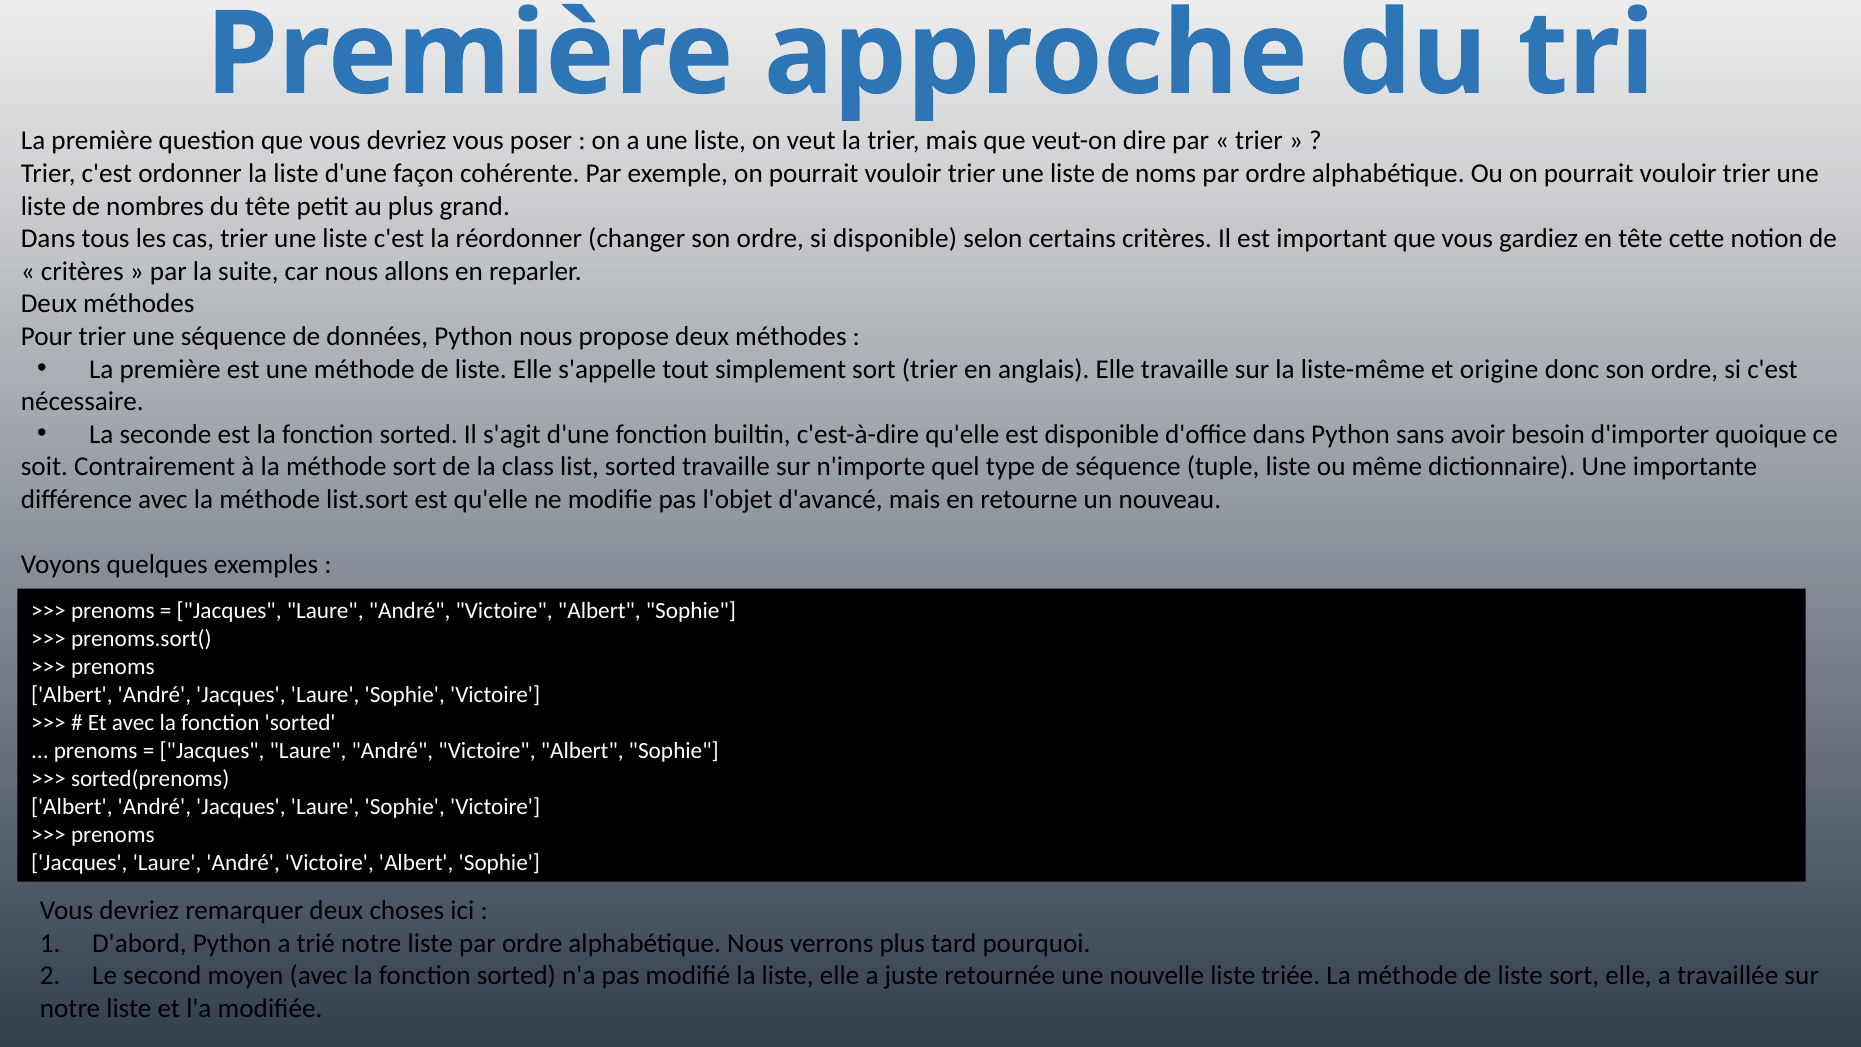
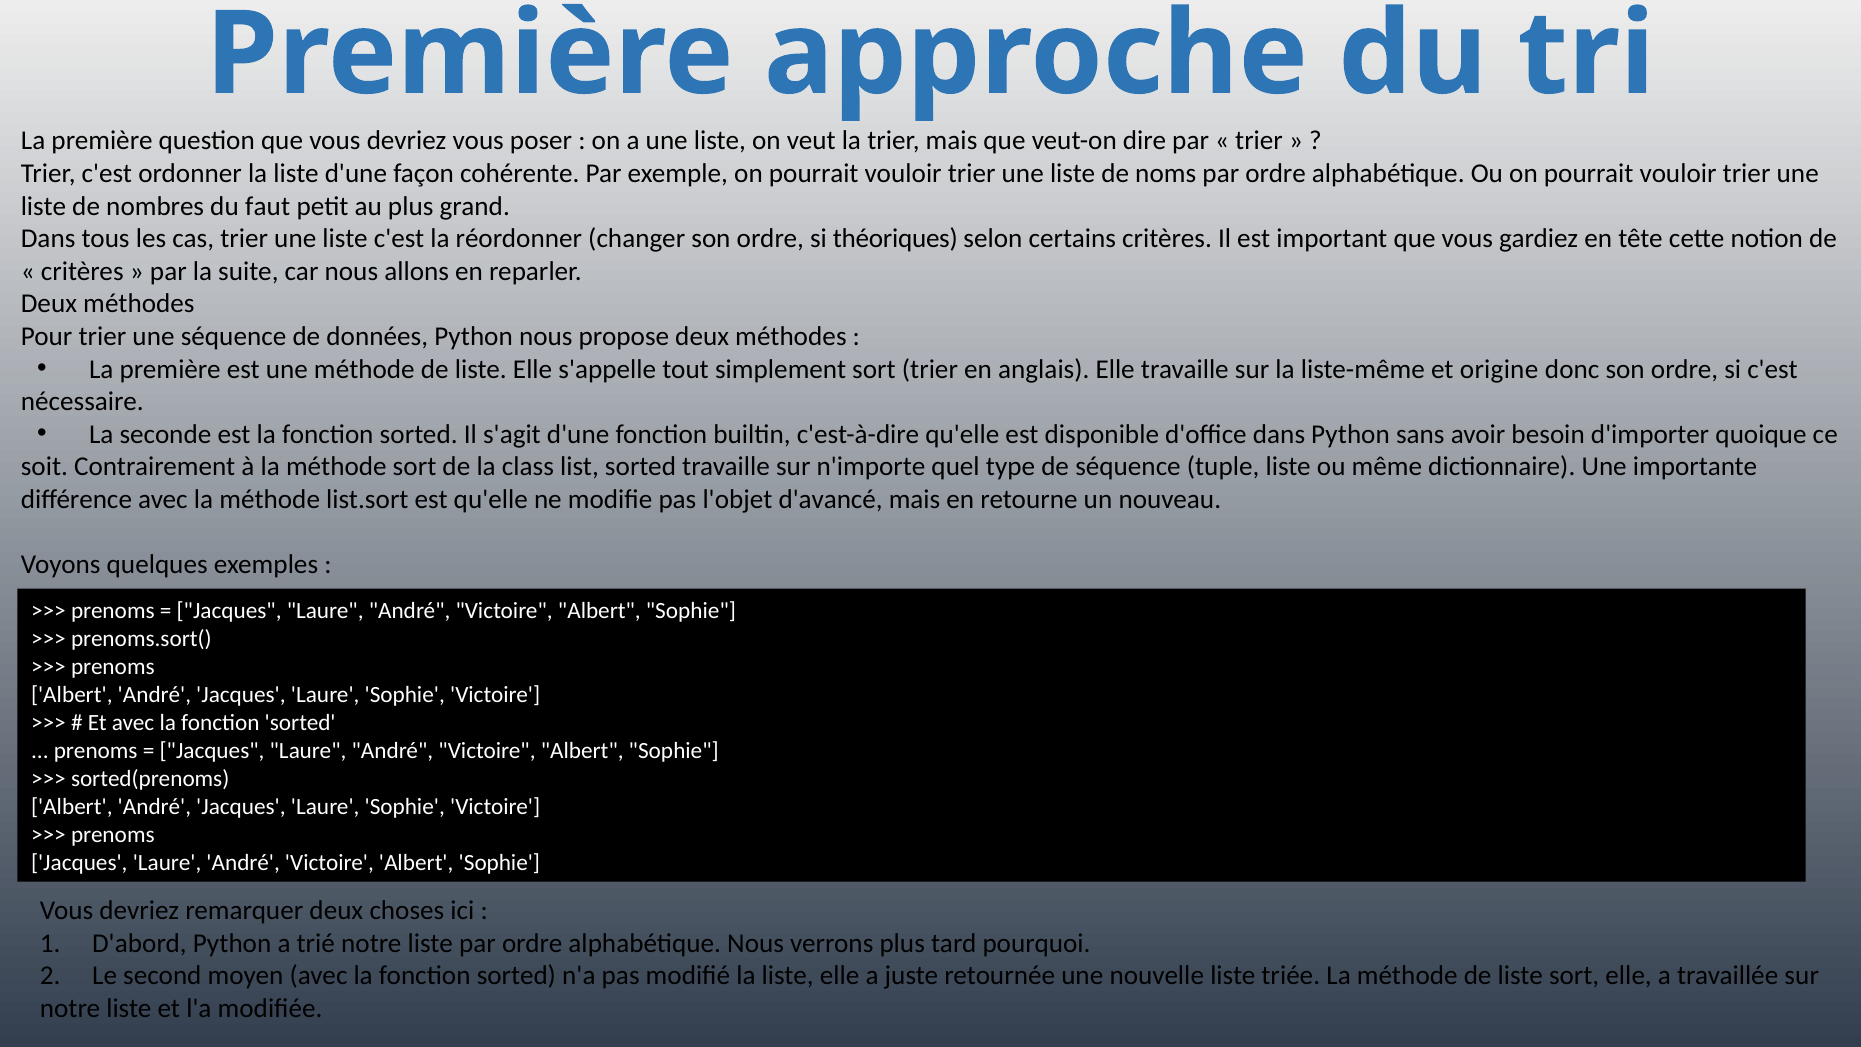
du tête: tête -> faut
si disponible: disponible -> théoriques
